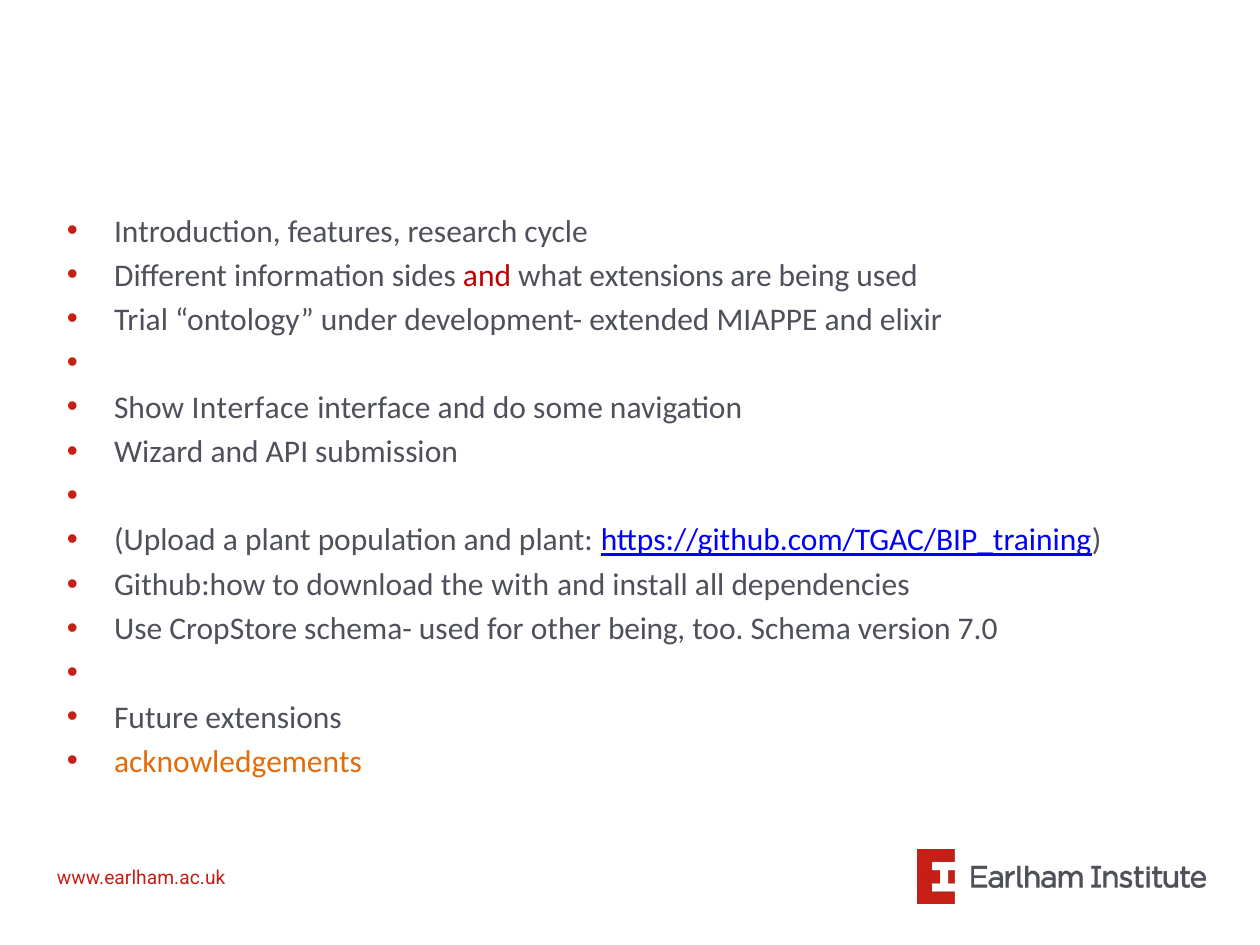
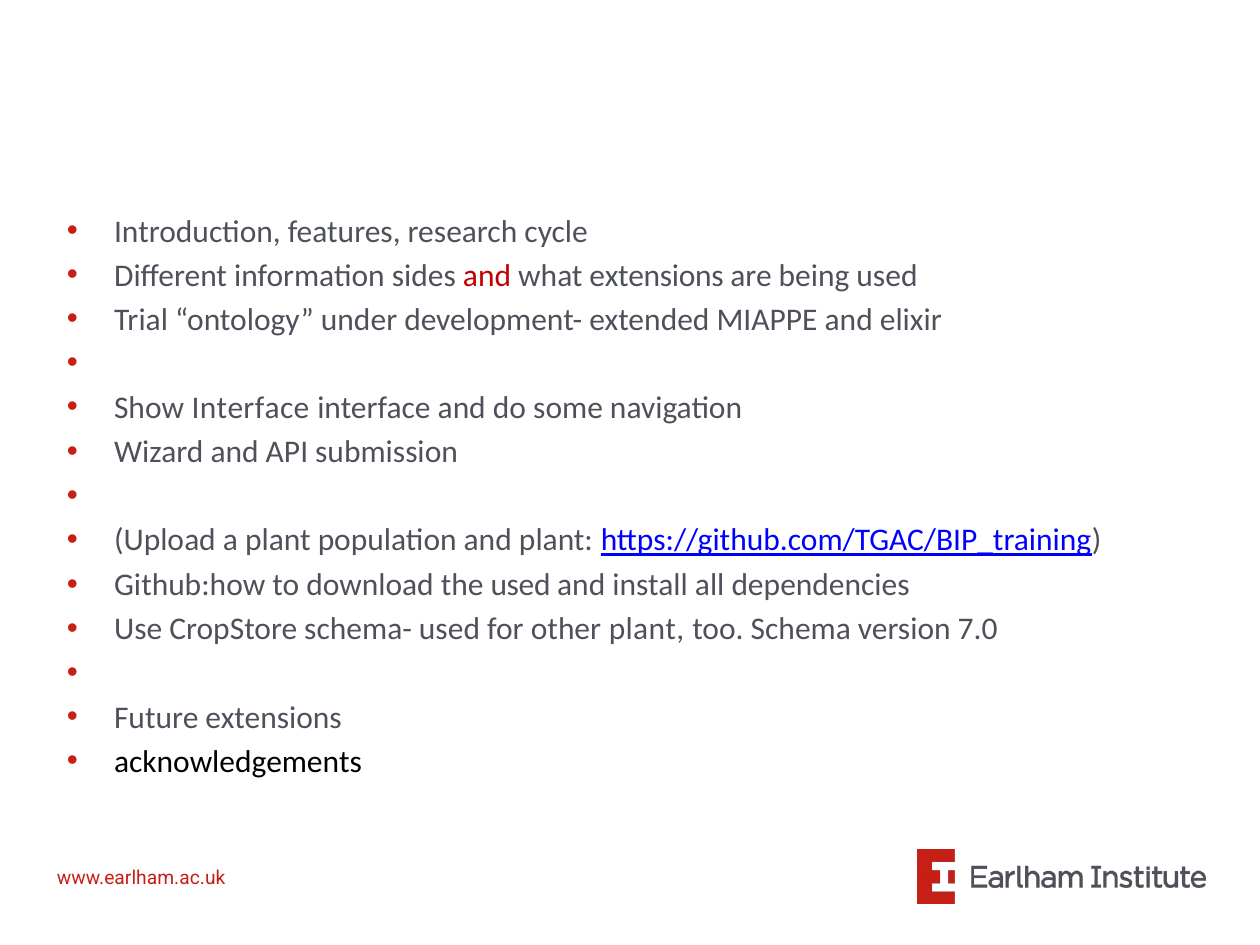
the with: with -> used
other being: being -> plant
acknowledgements colour: orange -> black
